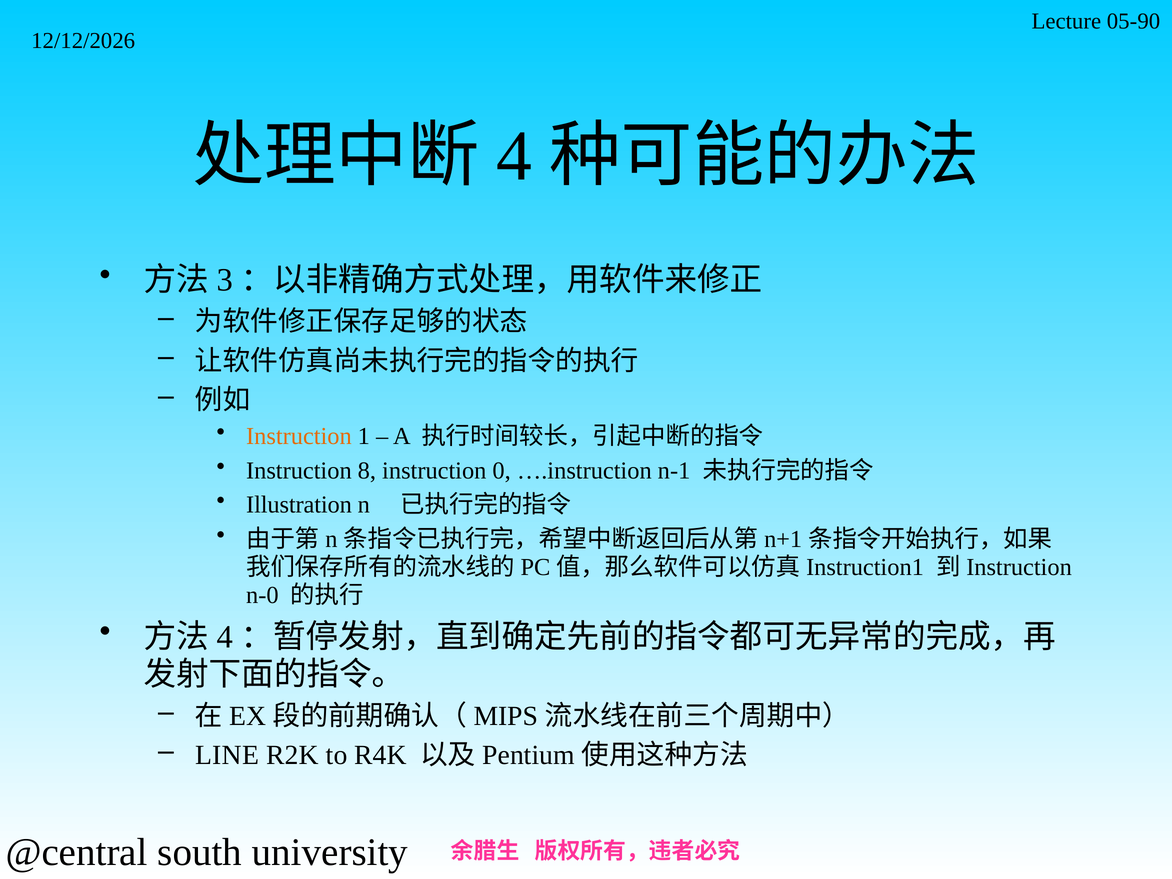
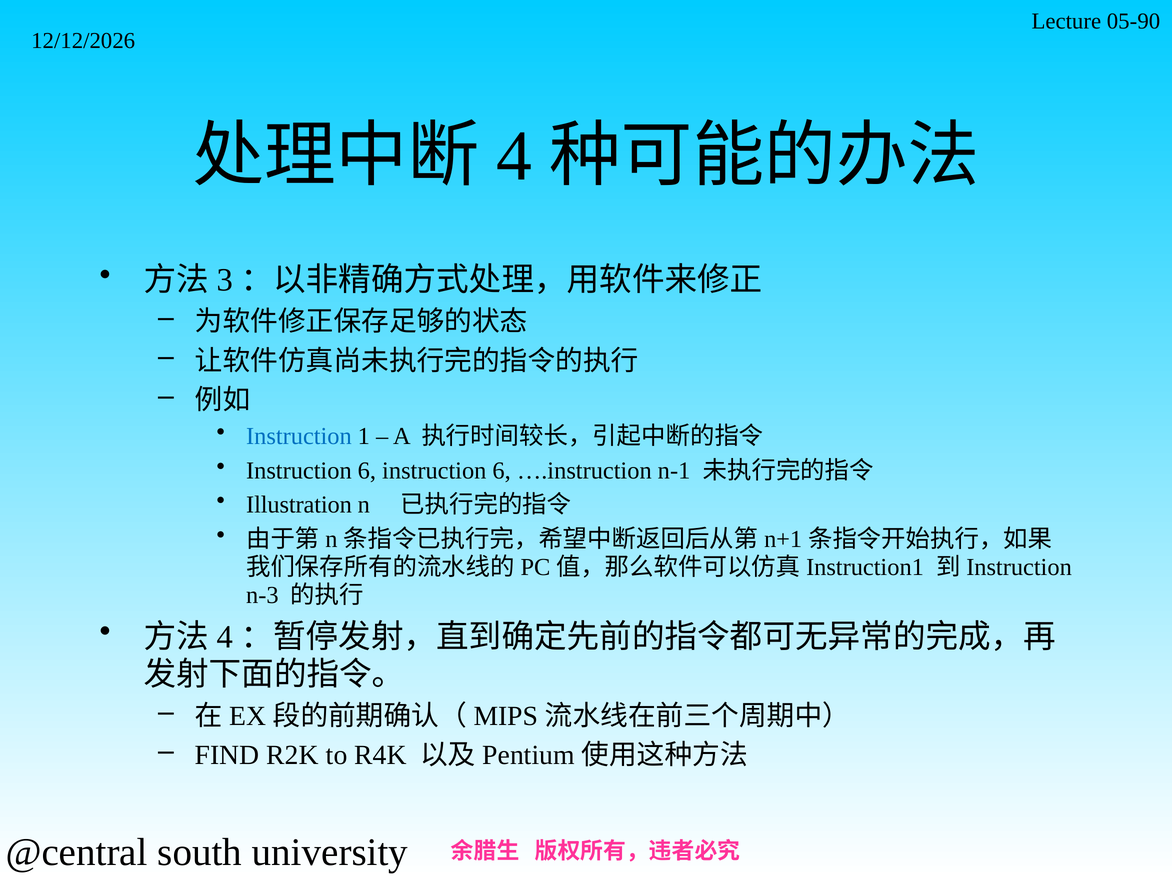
Instruction at (299, 436) colour: orange -> blue
8 at (367, 471): 8 -> 6
0 at (502, 471): 0 -> 6
n-0: n-0 -> n-3
LINE: LINE -> FIND
